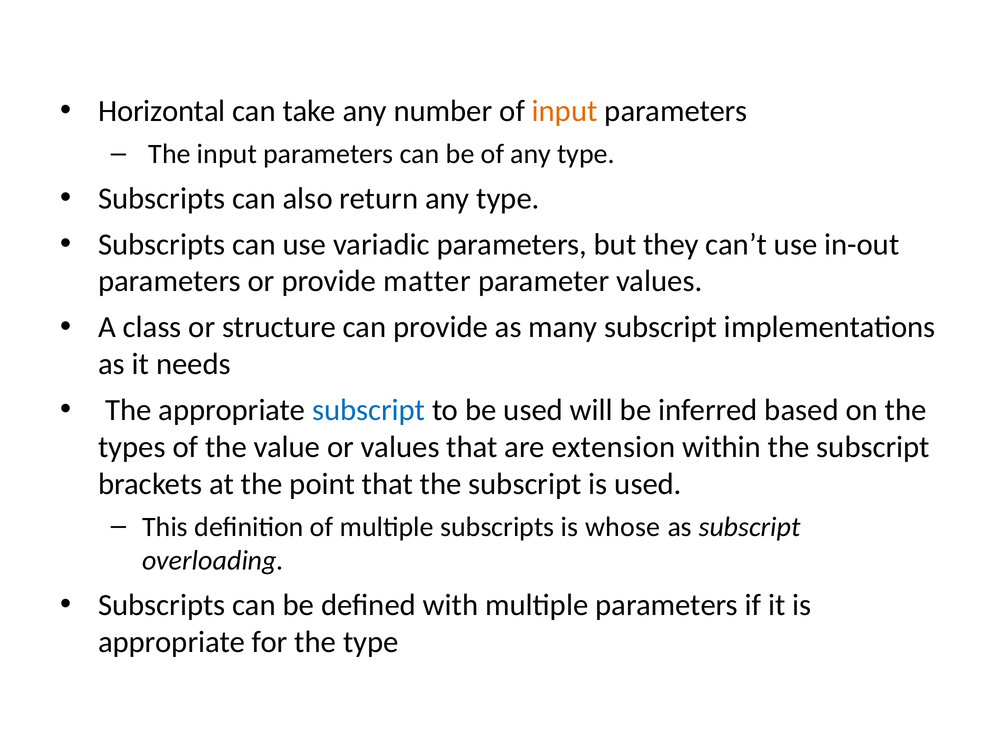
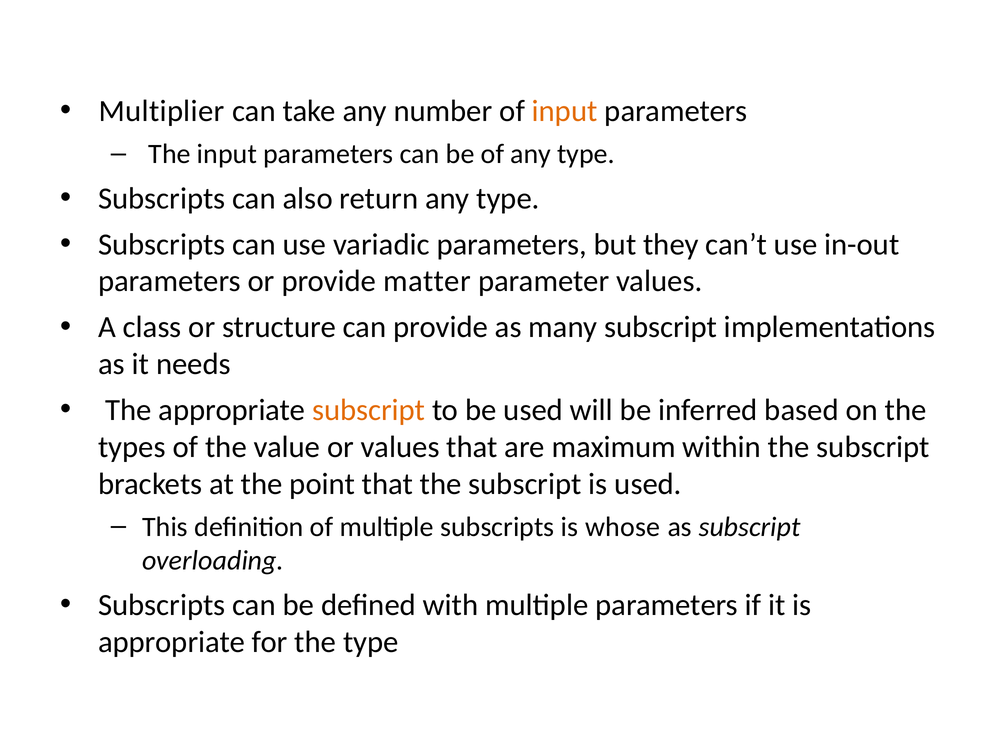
Horizontal: Horizontal -> Multiplier
subscript at (369, 410) colour: blue -> orange
extension: extension -> maximum
